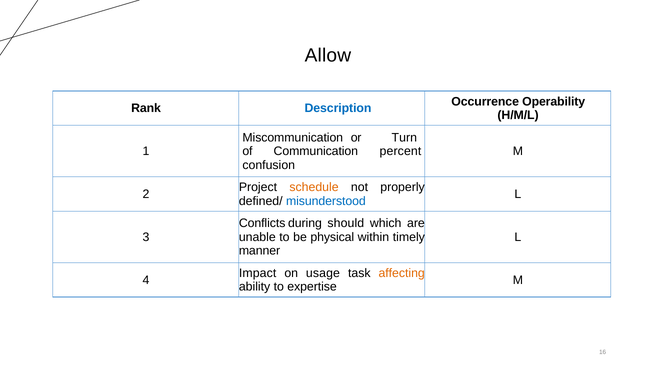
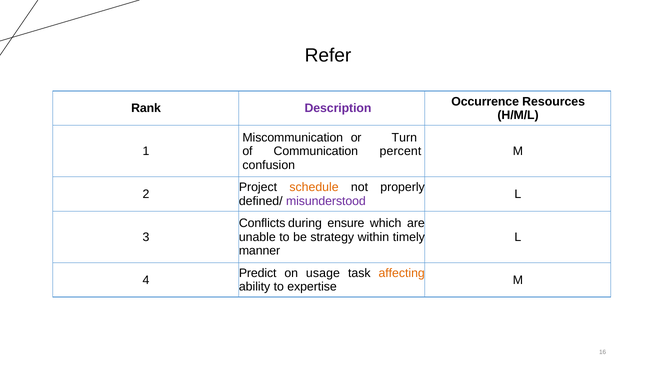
Allow: Allow -> Refer
Operability: Operability -> Resources
Description colour: blue -> purple
misunderstood colour: blue -> purple
should: should -> ensure
physical: physical -> strategy
Impact: Impact -> Predict
